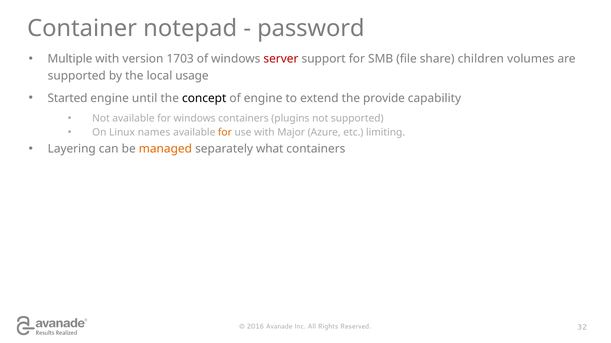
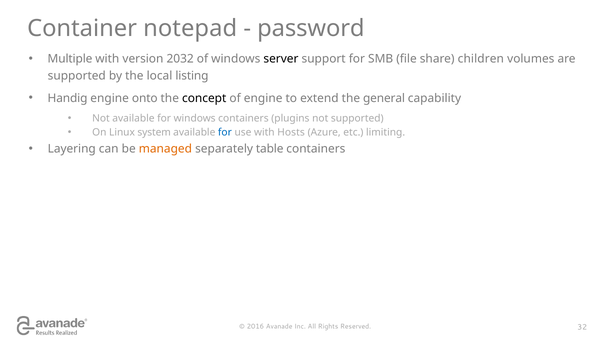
1703: 1703 -> 2032
server colour: red -> black
usage: usage -> listing
Started: Started -> Handig
until: until -> onto
provide: provide -> general
names: names -> system
for at (225, 133) colour: orange -> blue
Major: Major -> Hosts
what: what -> table
